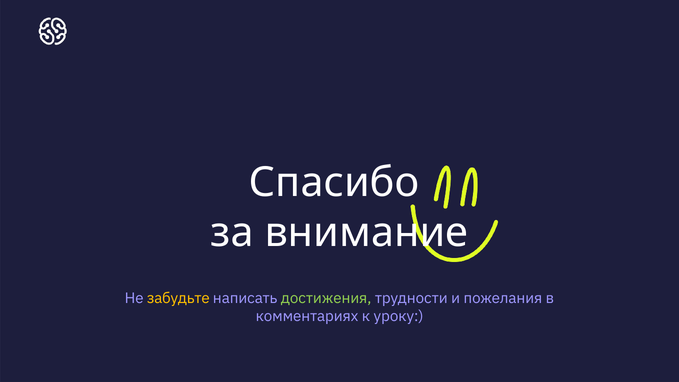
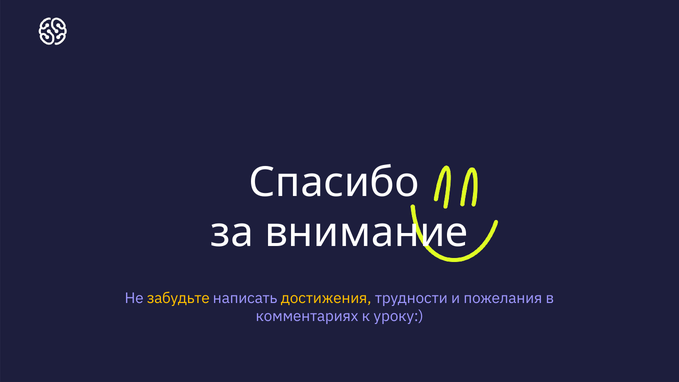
достижения colour: light green -> yellow
